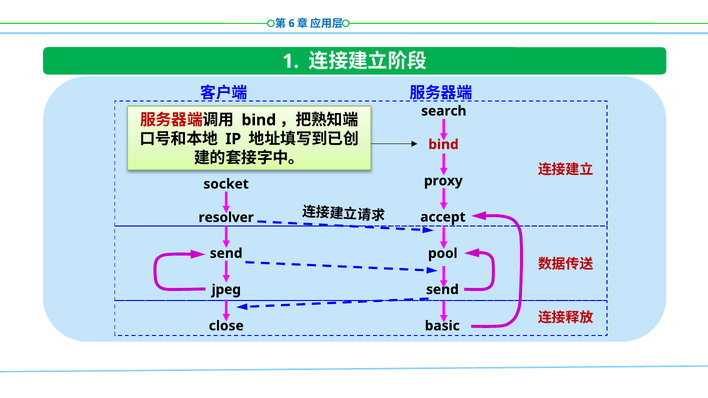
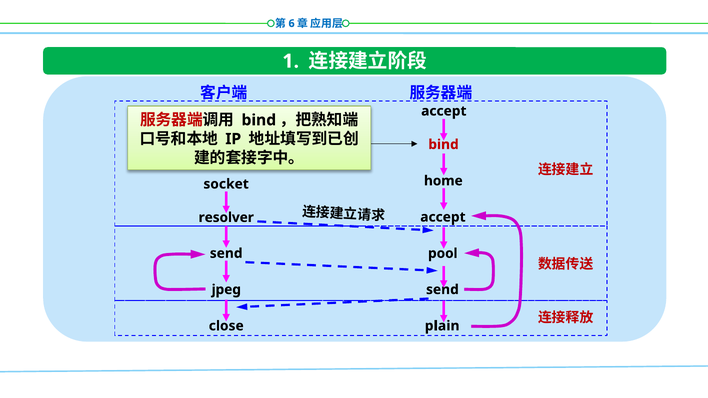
search at (444, 111): search -> accept
proxy: proxy -> home
basic: basic -> plain
